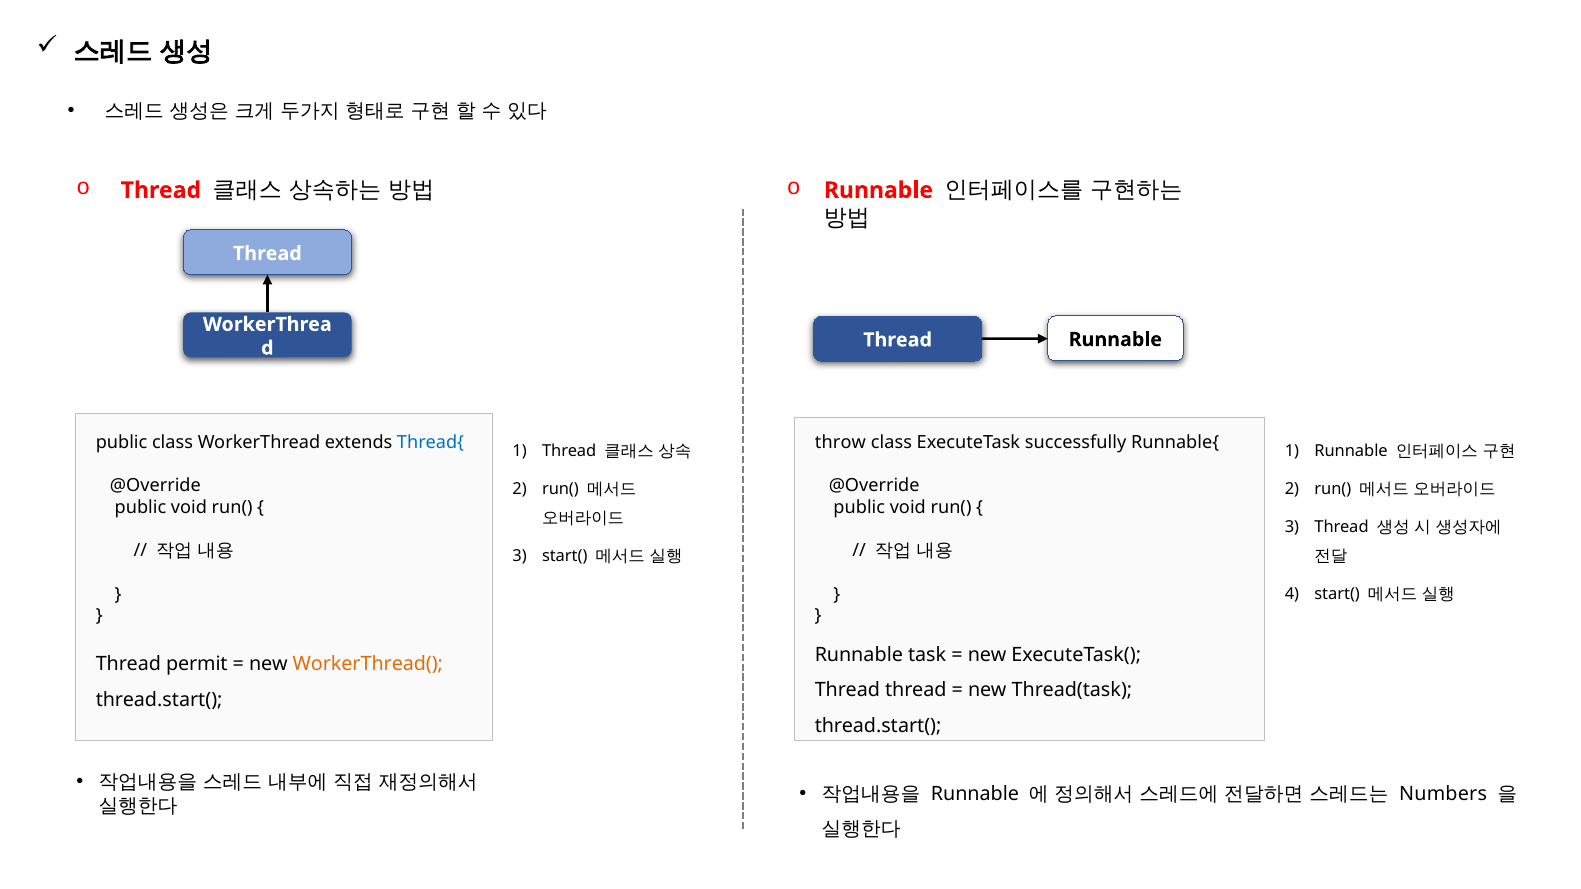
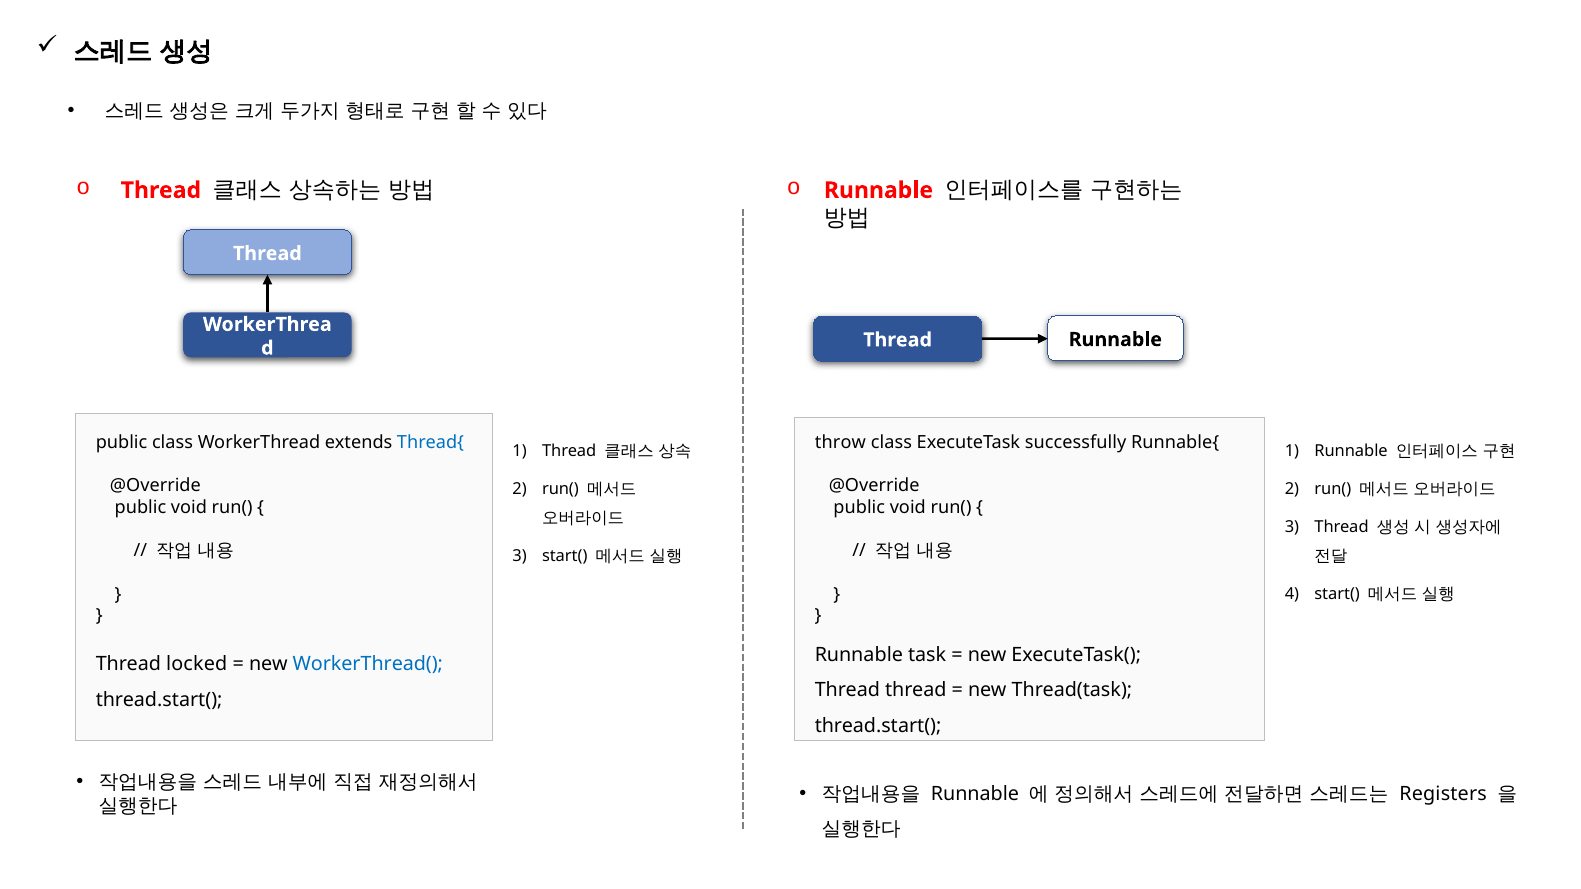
permit: permit -> locked
WorkerThread( colour: orange -> blue
Numbers: Numbers -> Registers
